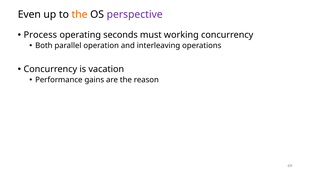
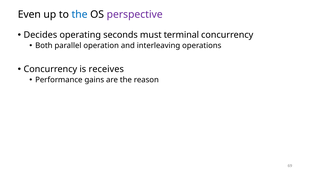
the at (80, 14) colour: orange -> blue
Process: Process -> Decides
working: working -> terminal
vacation: vacation -> receives
